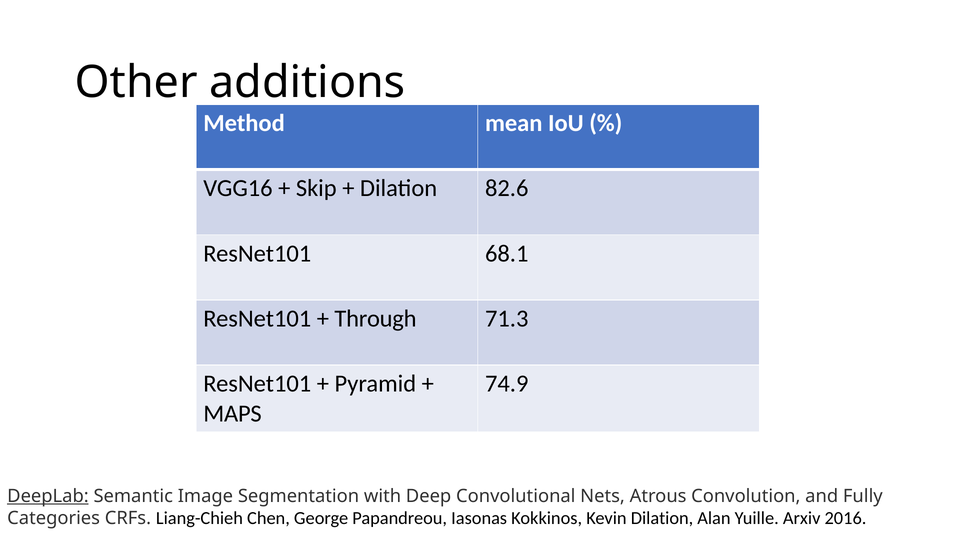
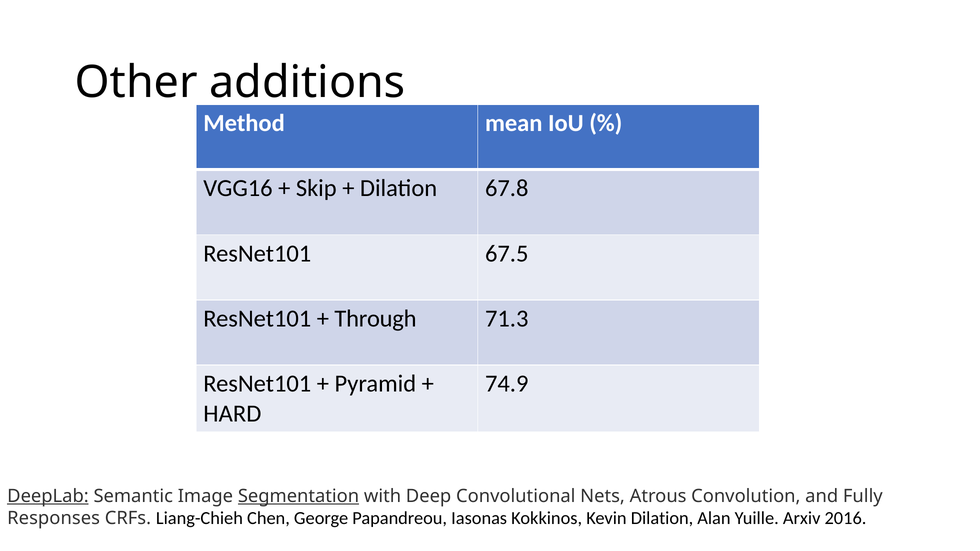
82.6: 82.6 -> 67.8
68.1: 68.1 -> 67.5
MAPS: MAPS -> HARD
Segmentation underline: none -> present
Categories: Categories -> Responses
